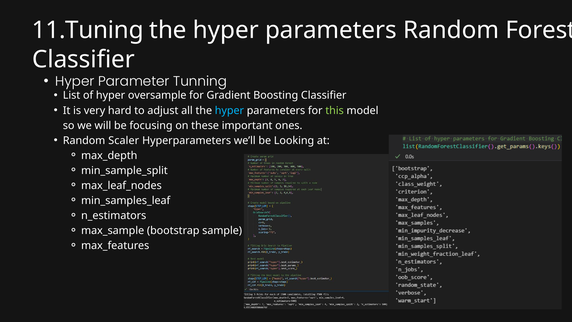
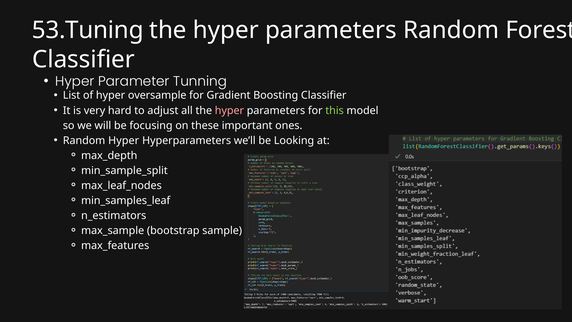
11.Tuning: 11.Tuning -> 53.Tuning
hyper at (229, 110) colour: light blue -> pink
Random Scaler: Scaler -> Hyper
